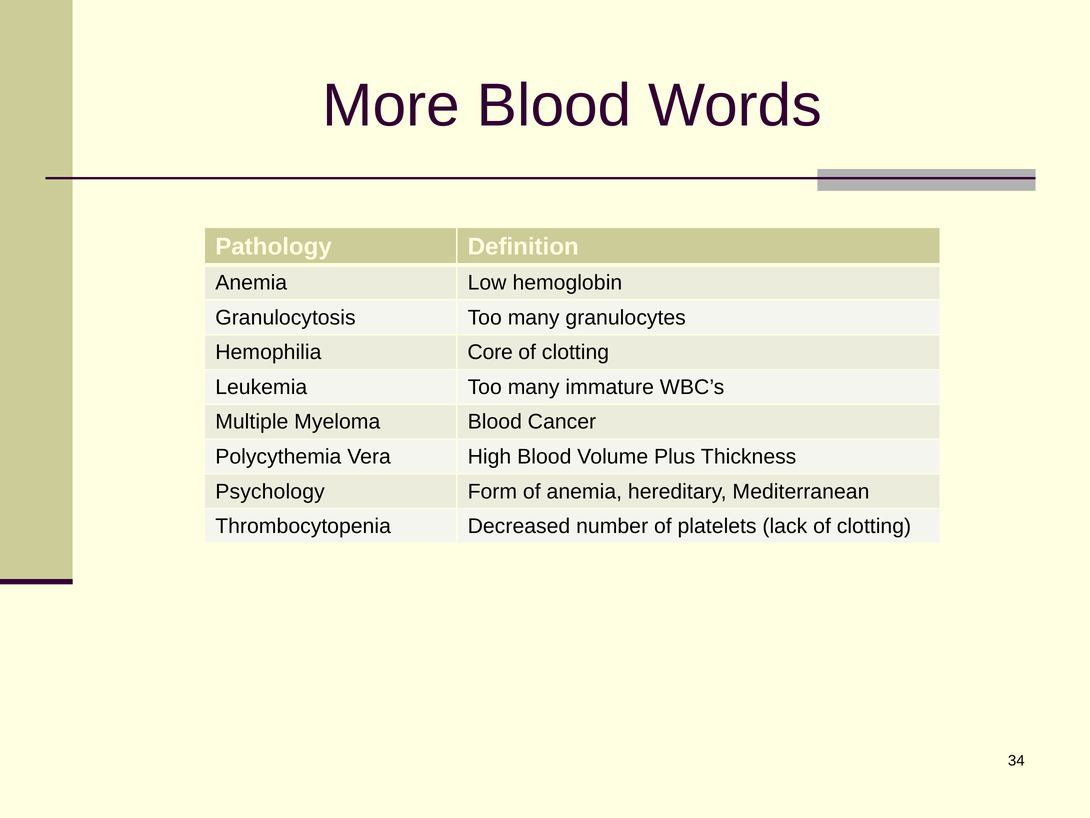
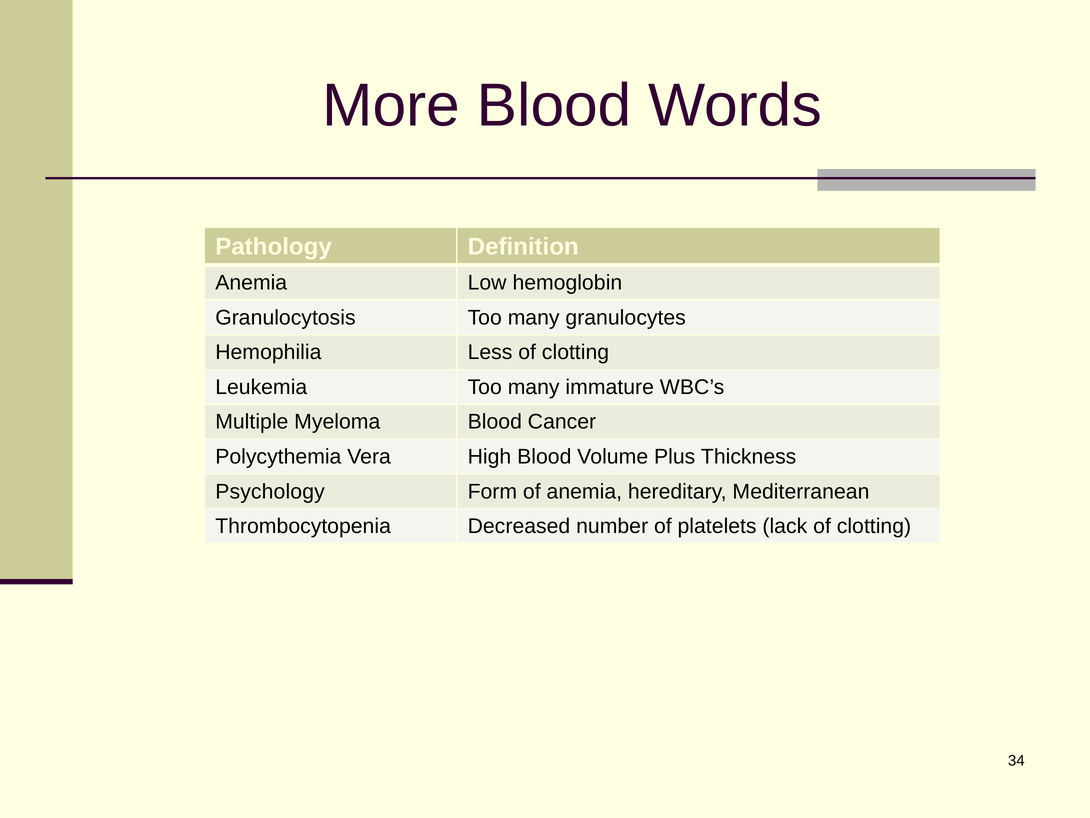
Core: Core -> Less
